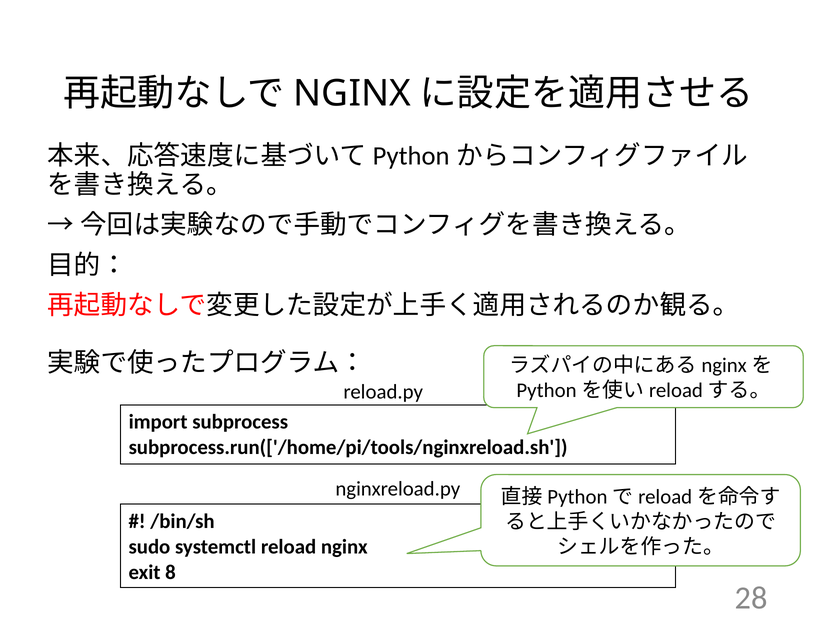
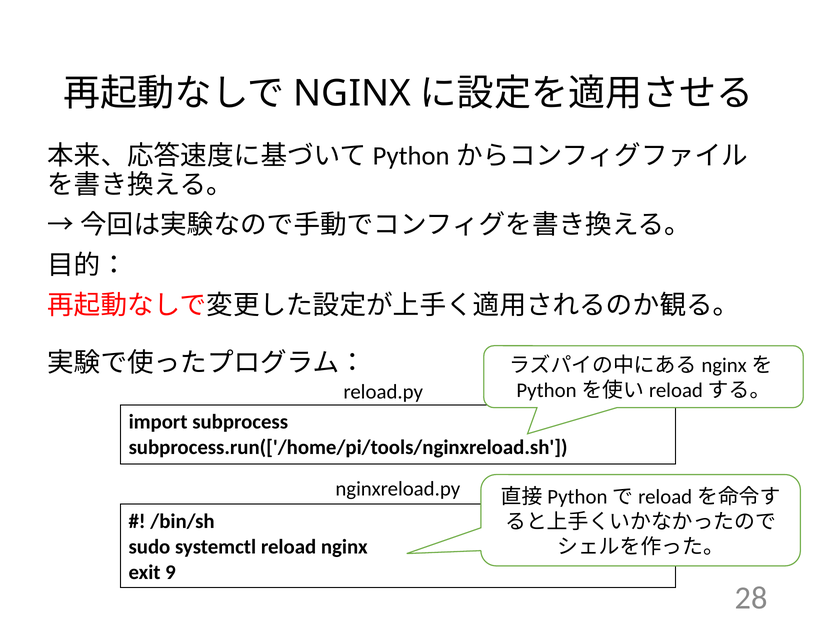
8: 8 -> 9
